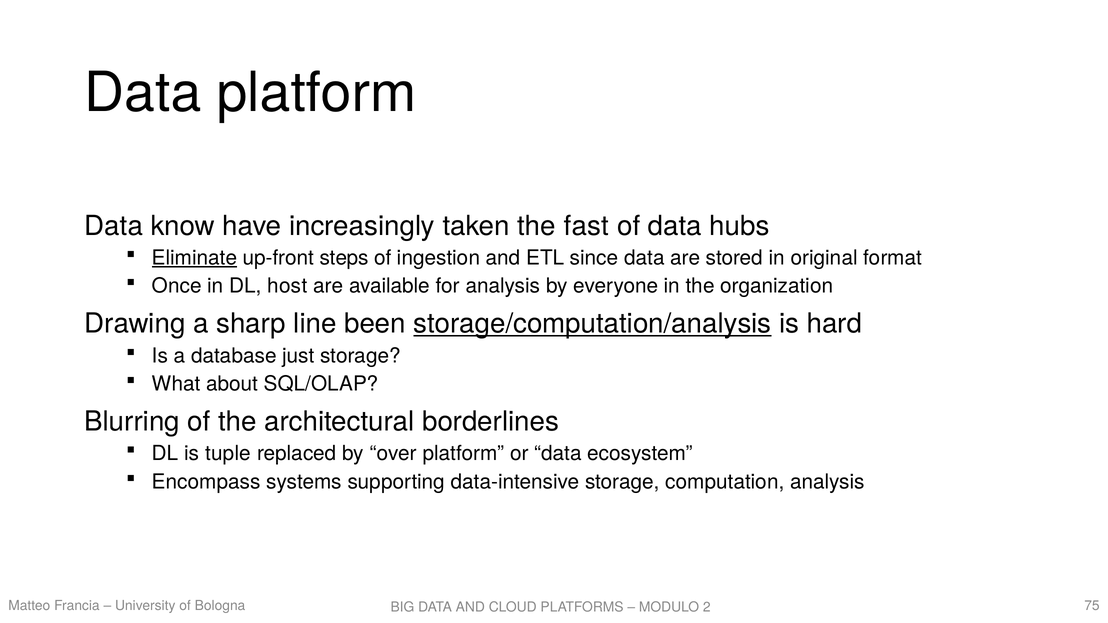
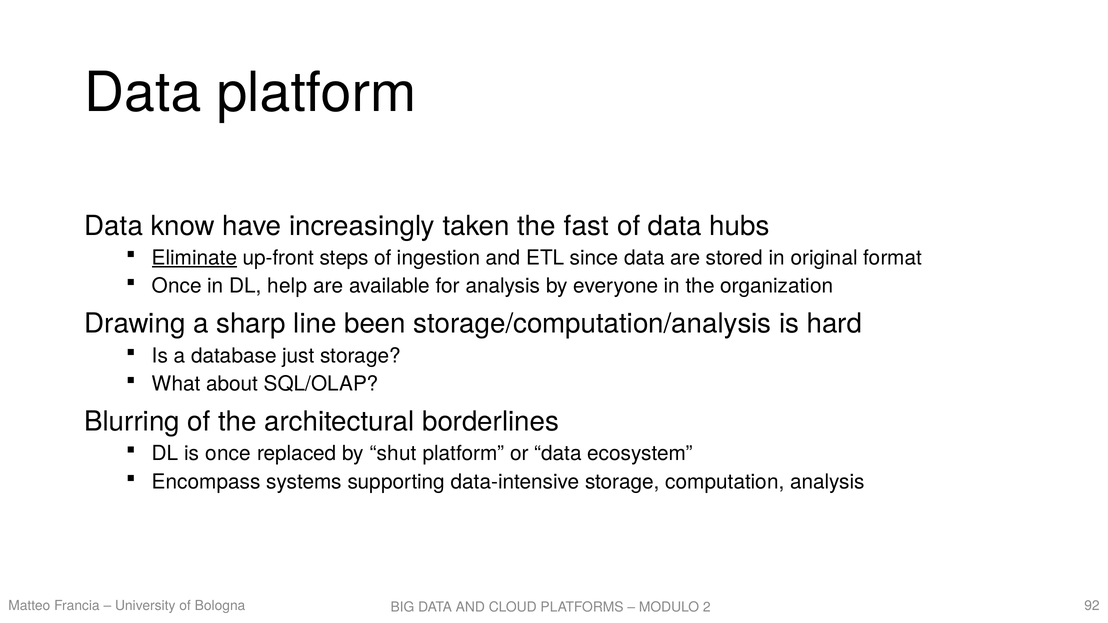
host: host -> help
storage/computation/analysis underline: present -> none
is tuple: tuple -> once
over: over -> shut
75: 75 -> 92
